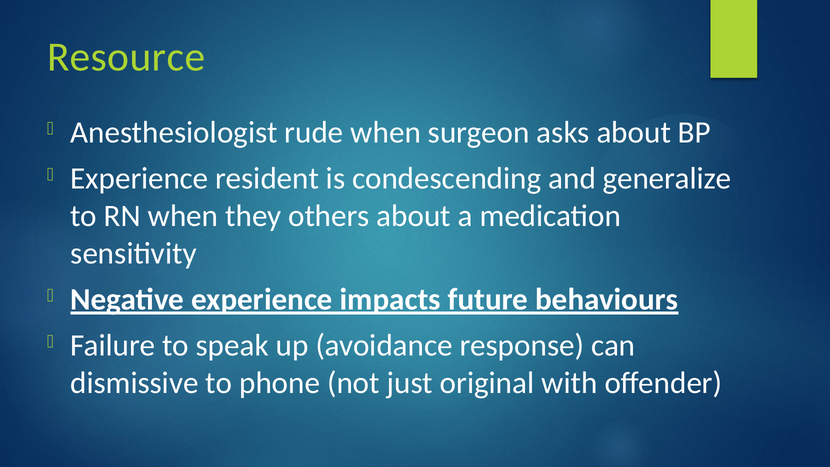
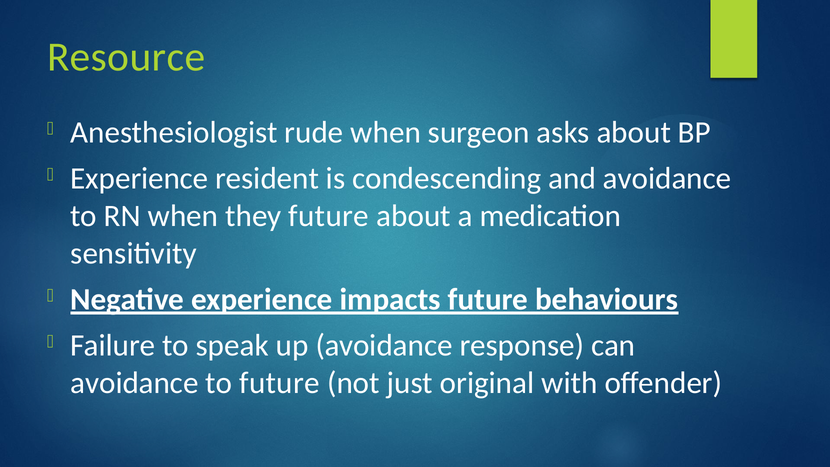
and generalize: generalize -> avoidance
they others: others -> future
dismissive at (134, 383): dismissive -> avoidance
to phone: phone -> future
